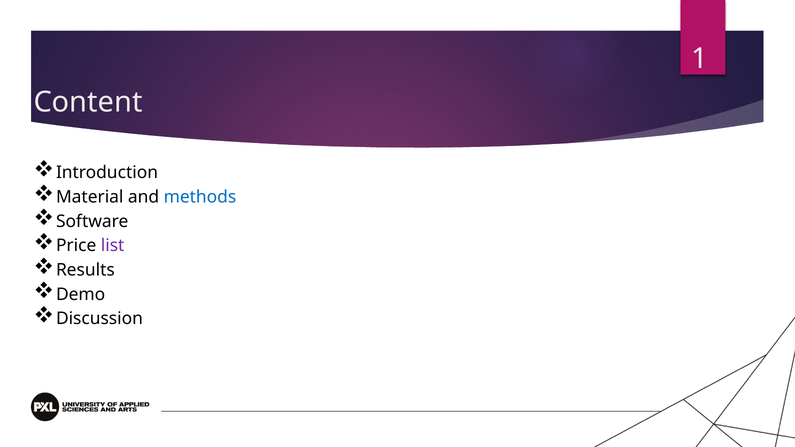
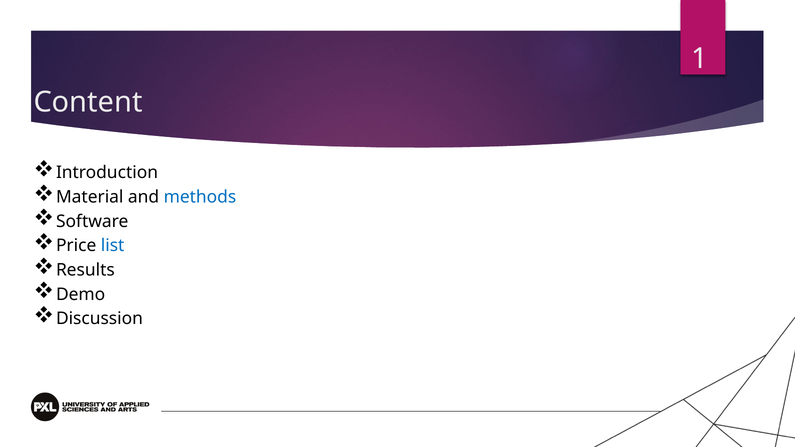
list colour: purple -> blue
